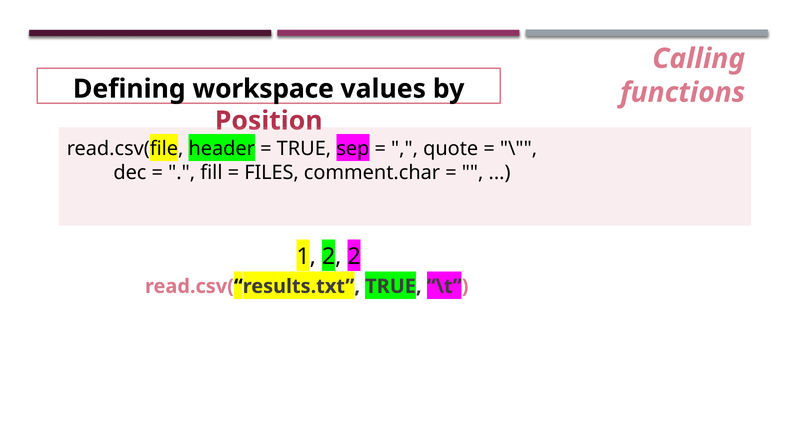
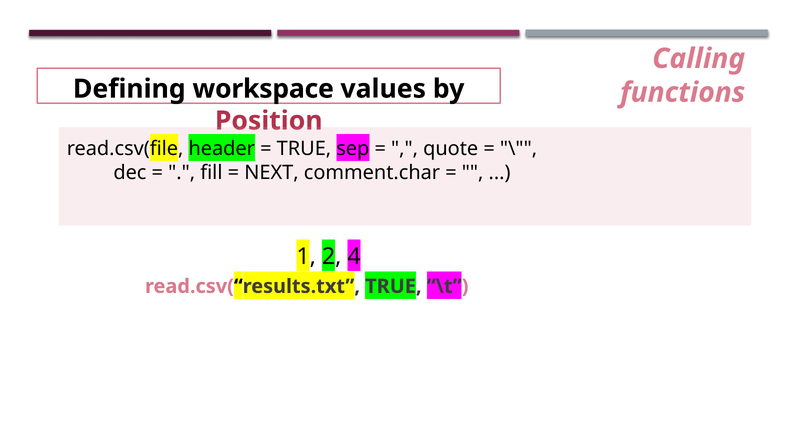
FILES: FILES -> NEXT
2 2: 2 -> 4
